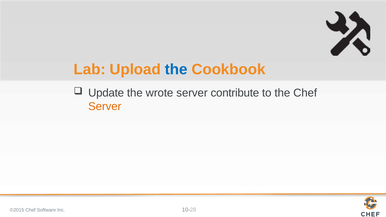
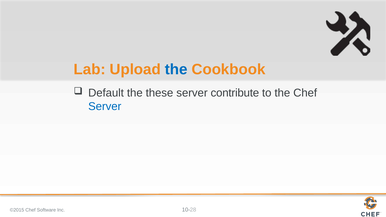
Update: Update -> Default
wrote: wrote -> these
Server at (105, 106) colour: orange -> blue
